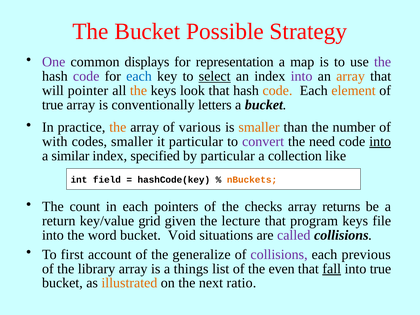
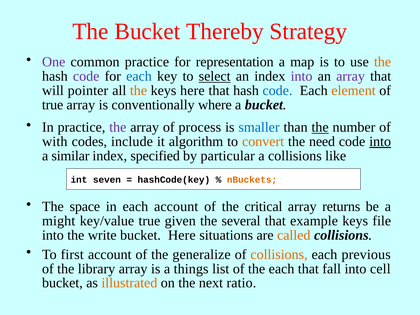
Possible: Possible -> Thereby
common displays: displays -> practice
the at (383, 62) colour: purple -> orange
array at (351, 76) colour: orange -> purple
keys look: look -> here
code at (277, 91) colour: orange -> blue
letters: letters -> where
the at (118, 127) colour: orange -> purple
various: various -> process
smaller at (259, 127) colour: orange -> blue
the at (320, 127) underline: none -> present
codes smaller: smaller -> include
it particular: particular -> algorithm
convert colour: purple -> orange
a collection: collection -> collisions
field: field -> seven
count: count -> space
each pointers: pointers -> account
checks: checks -> critical
return: return -> might
key/value grid: grid -> true
lecture: lecture -> several
program: program -> example
word: word -> write
bucket Void: Void -> Here
called colour: purple -> orange
collisions at (279, 254) colour: purple -> orange
the even: even -> each
fall underline: present -> none
into true: true -> cell
